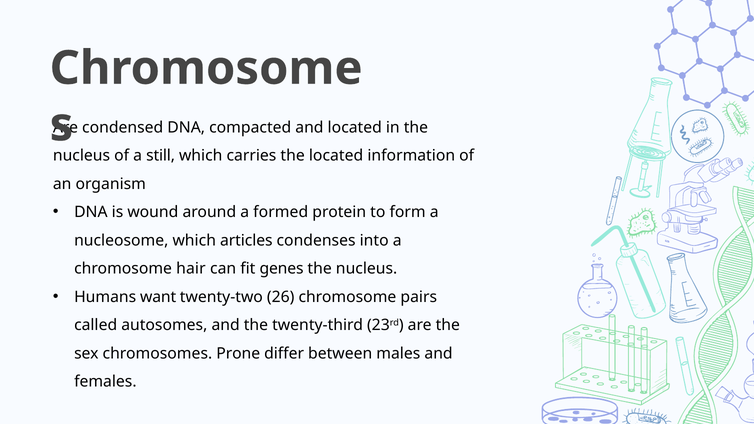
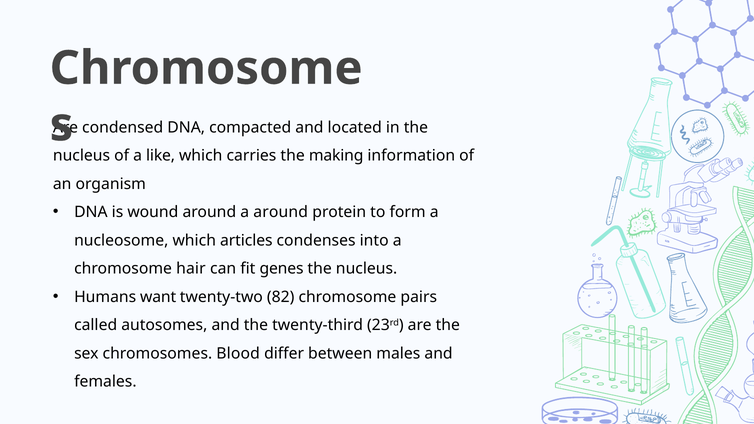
still: still -> like
the located: located -> making
a formed: formed -> around
26: 26 -> 82
Prone: Prone -> Blood
